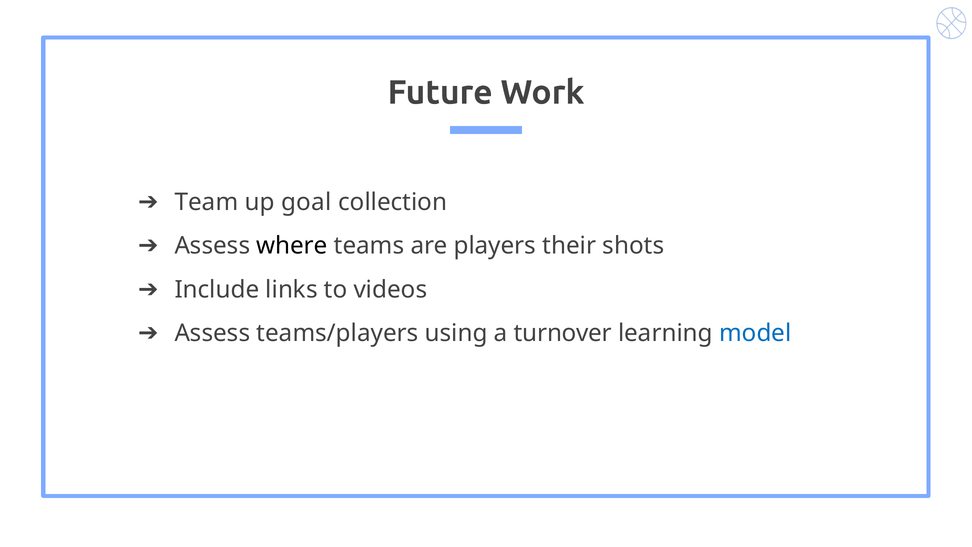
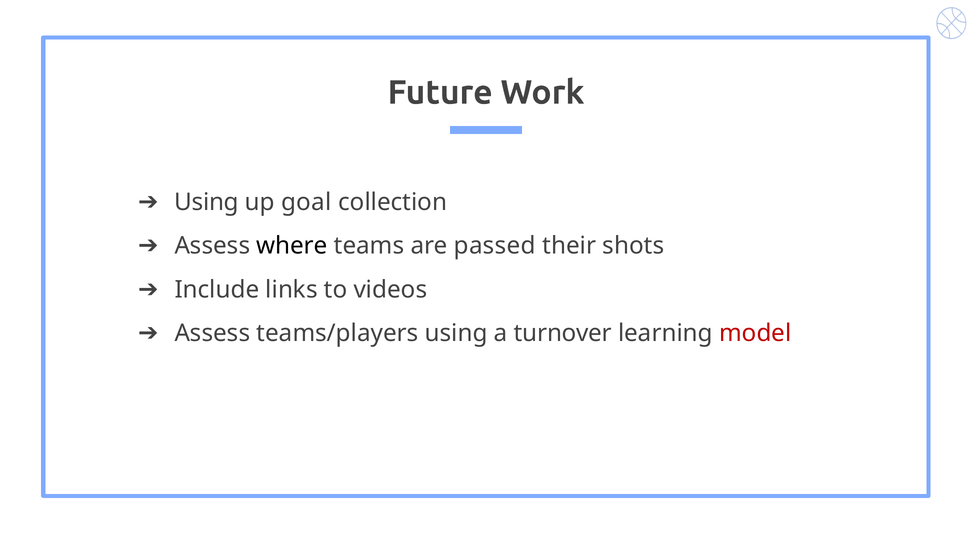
Team at (206, 202): Team -> Using
players: players -> passed
model colour: blue -> red
